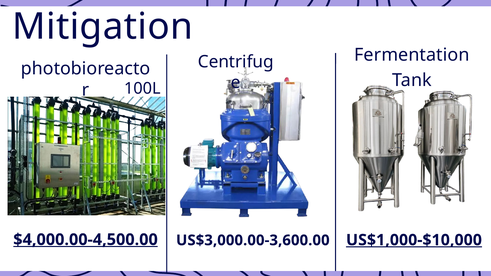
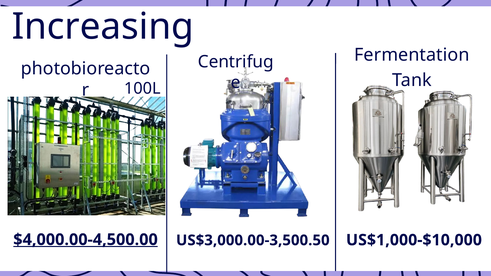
Mitigation: Mitigation -> Increasing
US$1,000-$10,000 underline: present -> none
US$3,000.00-3,600.00: US$3,000.00-3,600.00 -> US$3,000.00-3,500.50
